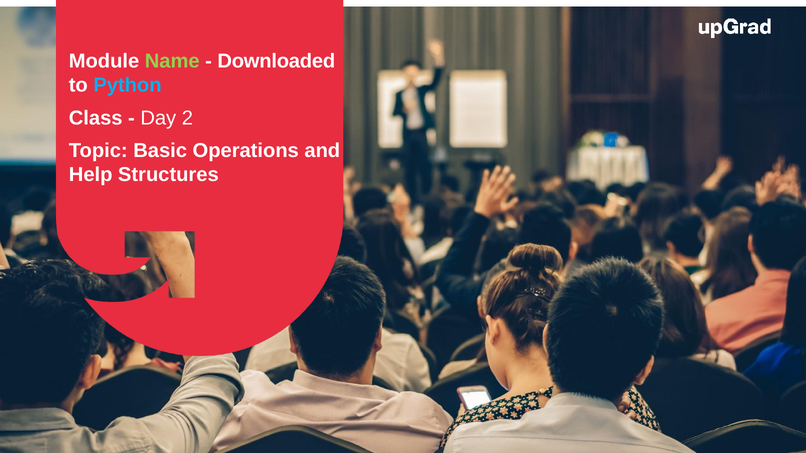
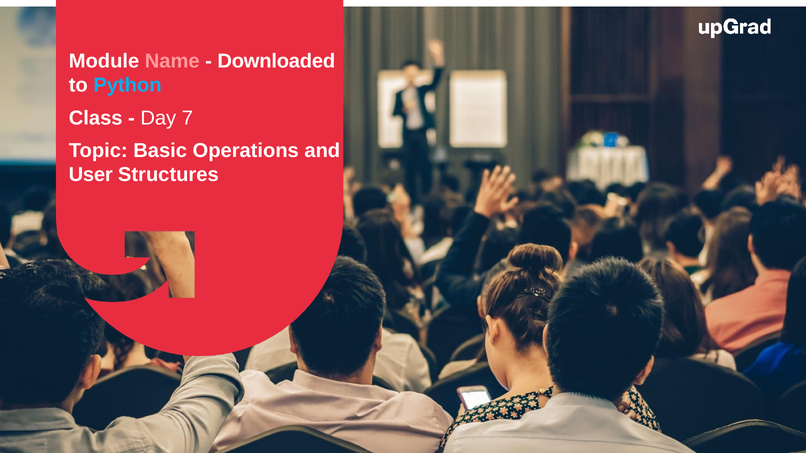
Name colour: light green -> pink
2: 2 -> 7
Help: Help -> User
